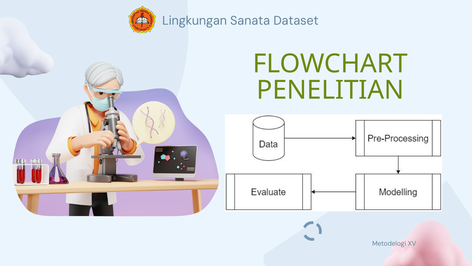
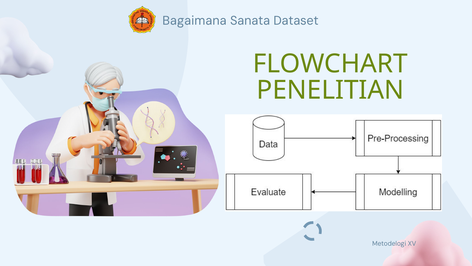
Lingkungan: Lingkungan -> Bagaimana
